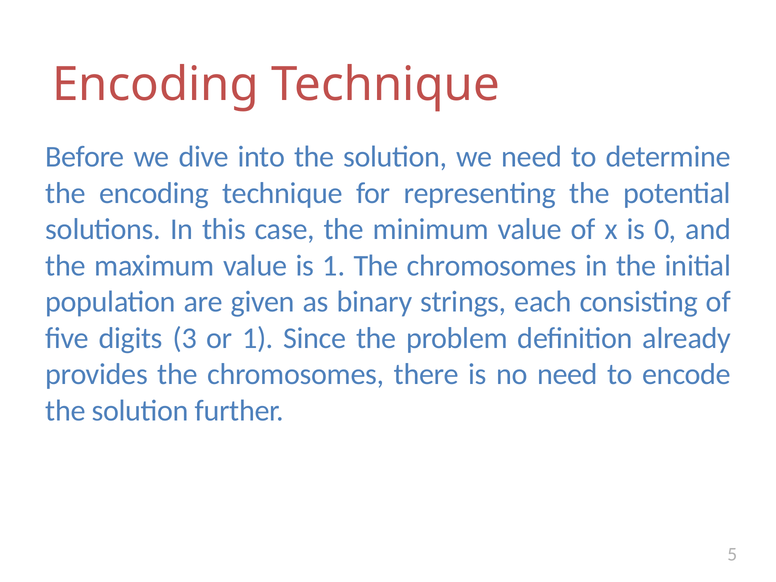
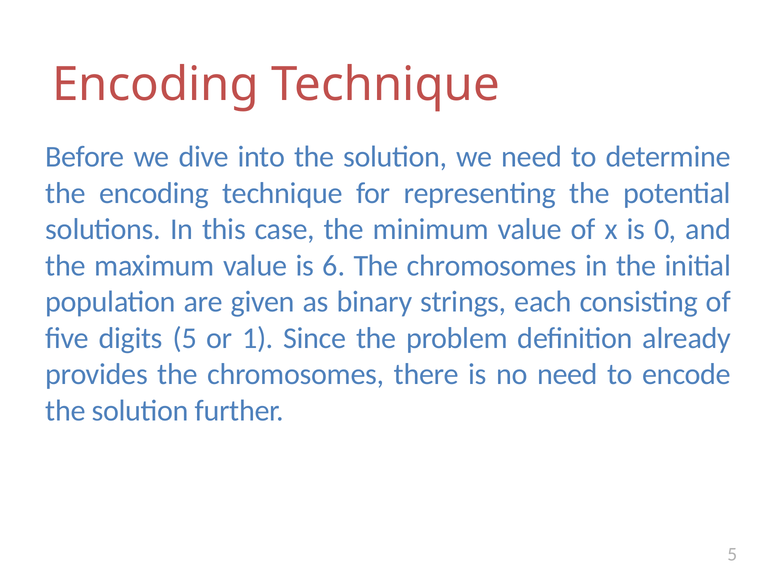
is 1: 1 -> 6
digits 3: 3 -> 5
